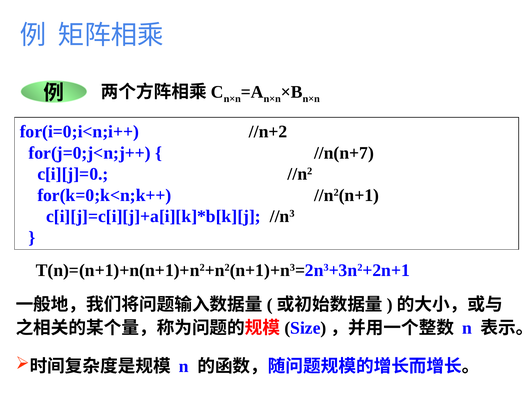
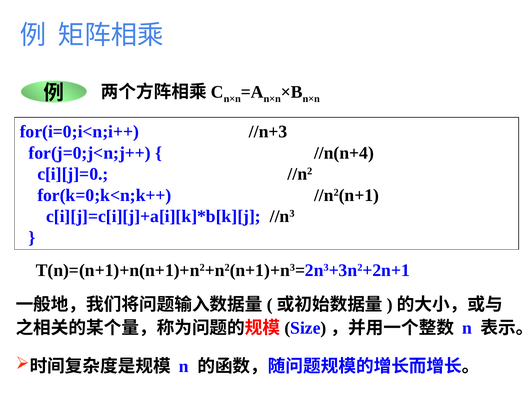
//n+2: //n+2 -> //n+3
//n(n+7: //n(n+7 -> //n(n+4
